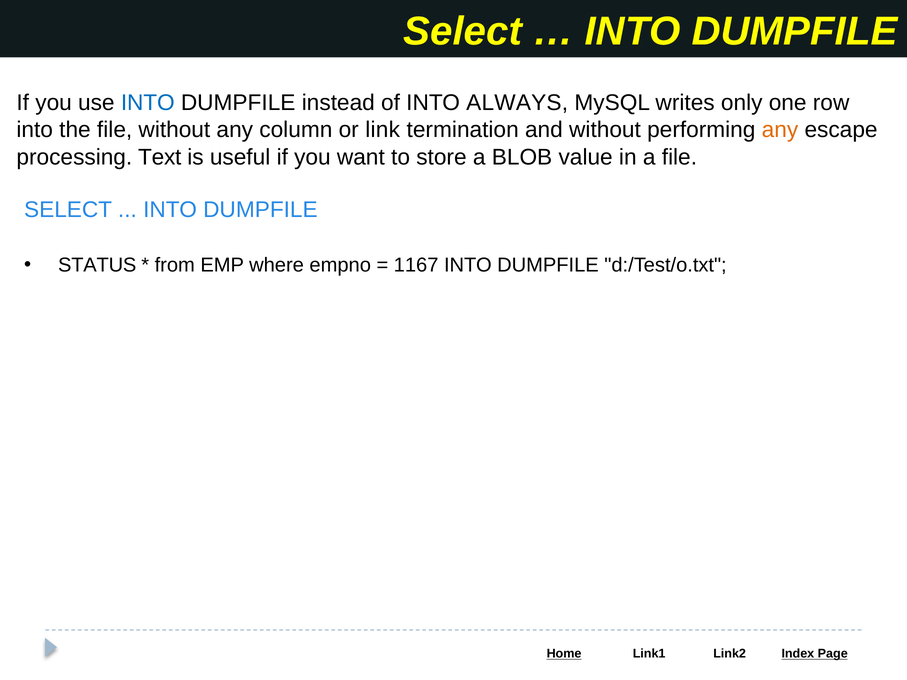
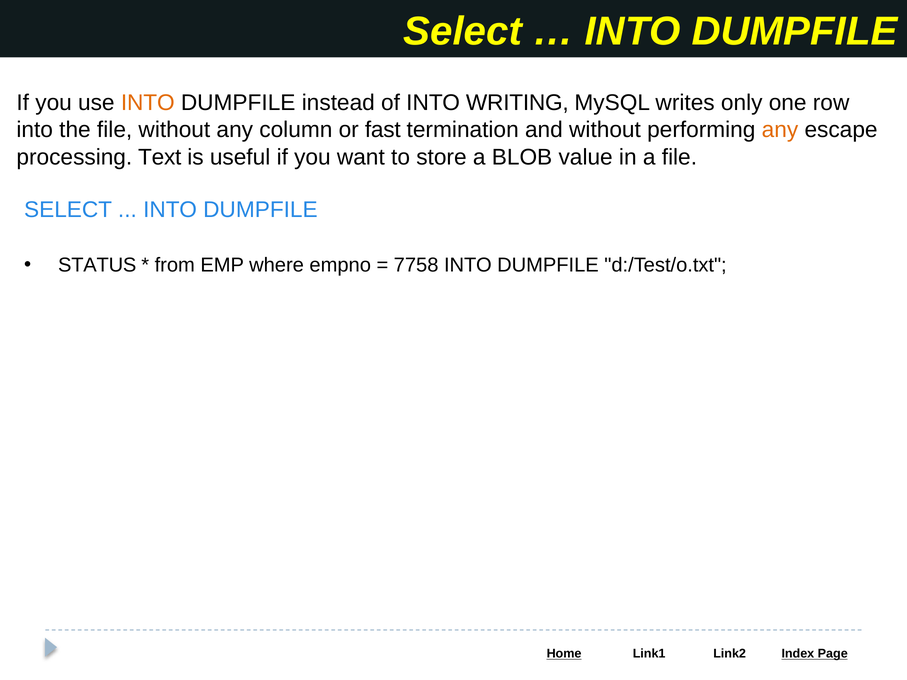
INTO at (148, 103) colour: blue -> orange
ALWAYS: ALWAYS -> WRITING
link: link -> fast
1167: 1167 -> 7758
